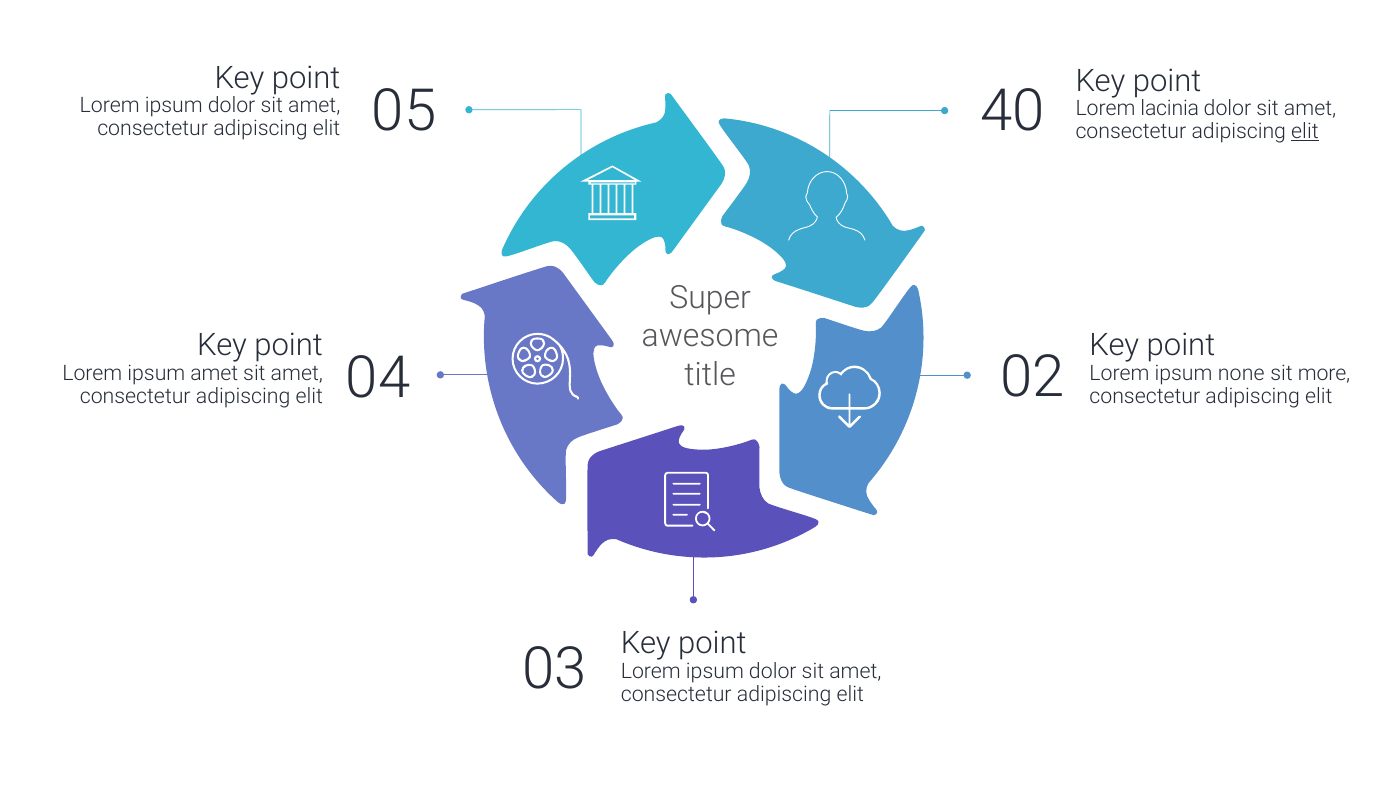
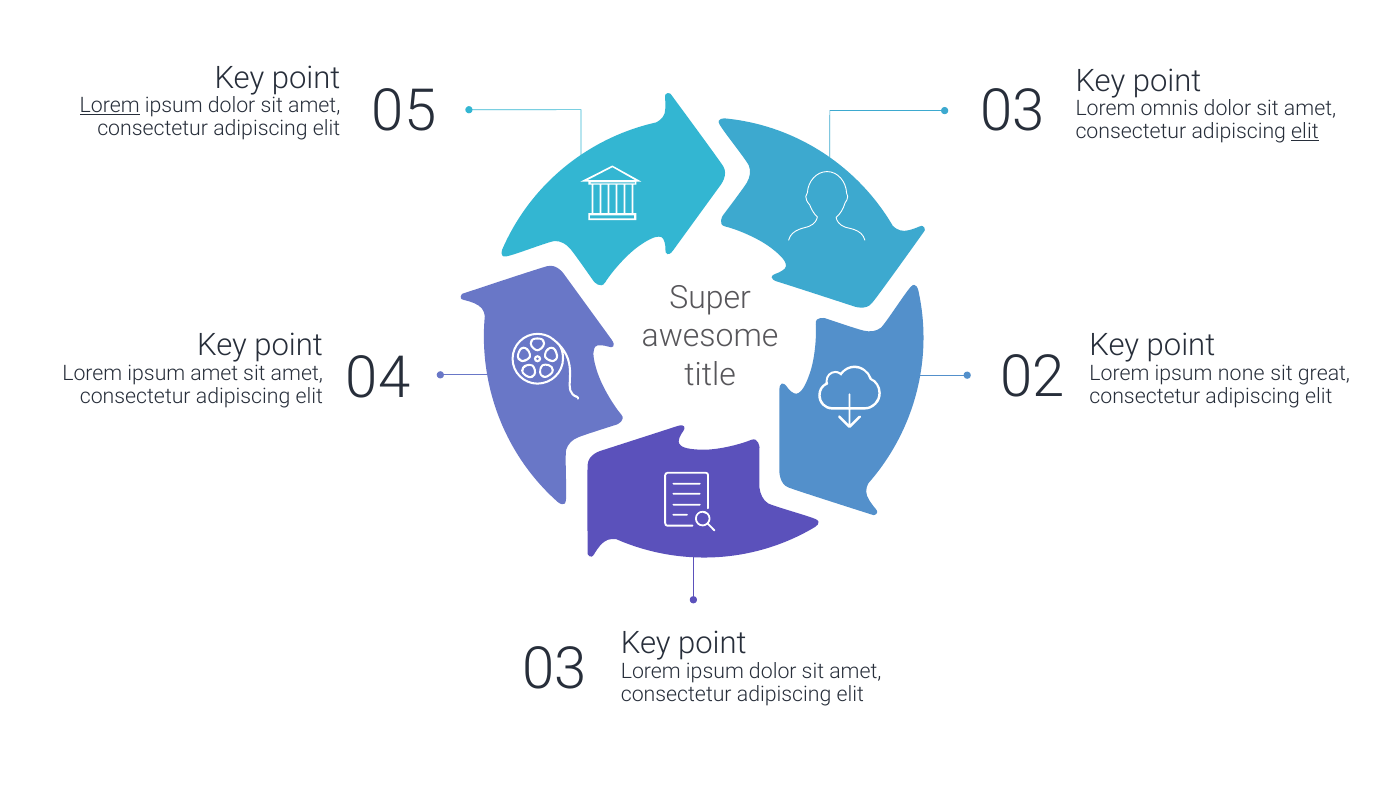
05 40: 40 -> 03
Lorem at (110, 105) underline: none -> present
lacinia: lacinia -> omnis
more: more -> great
